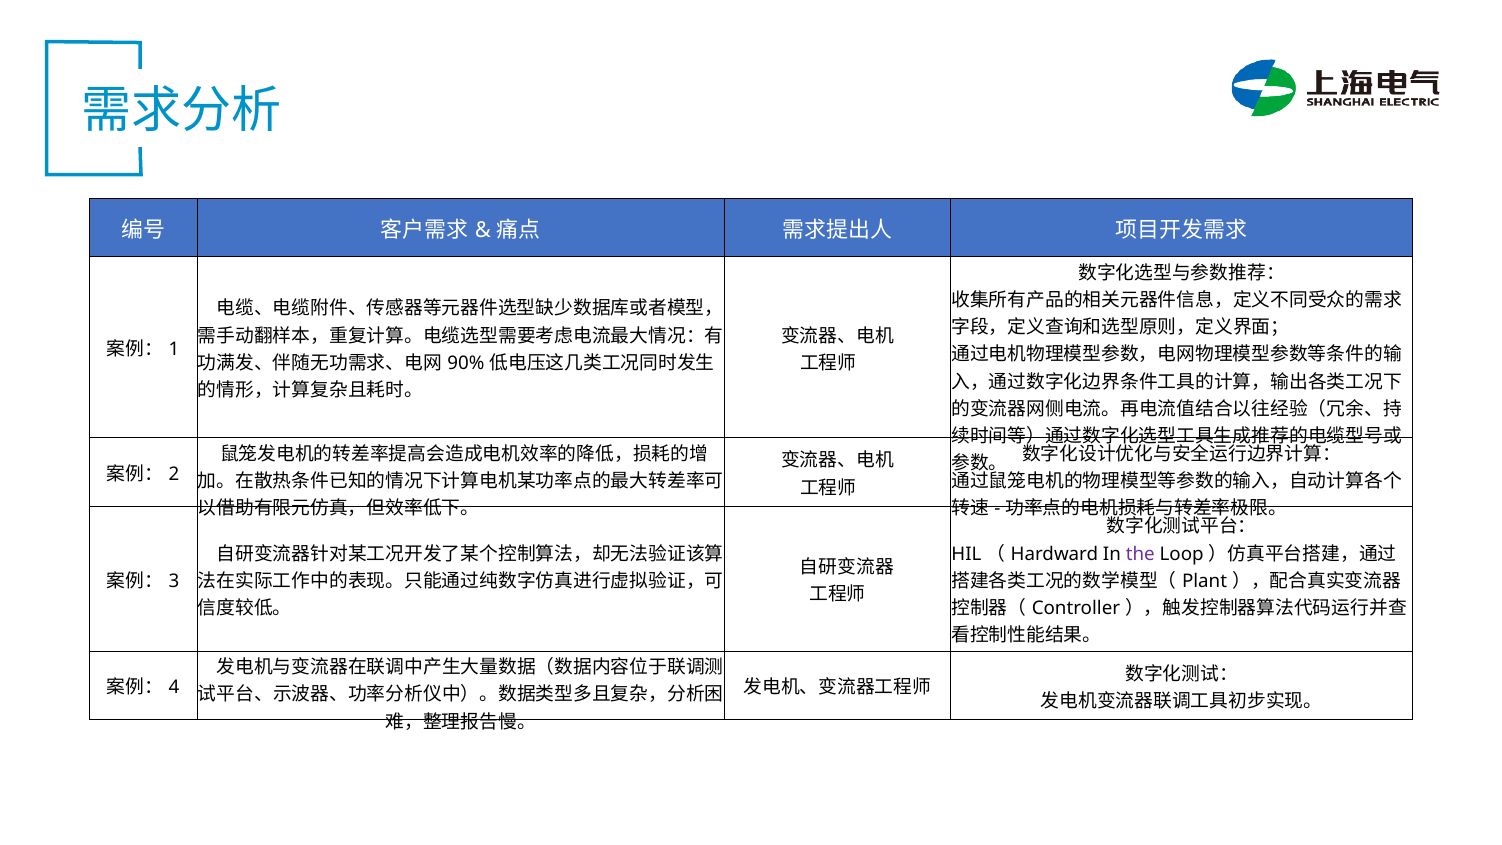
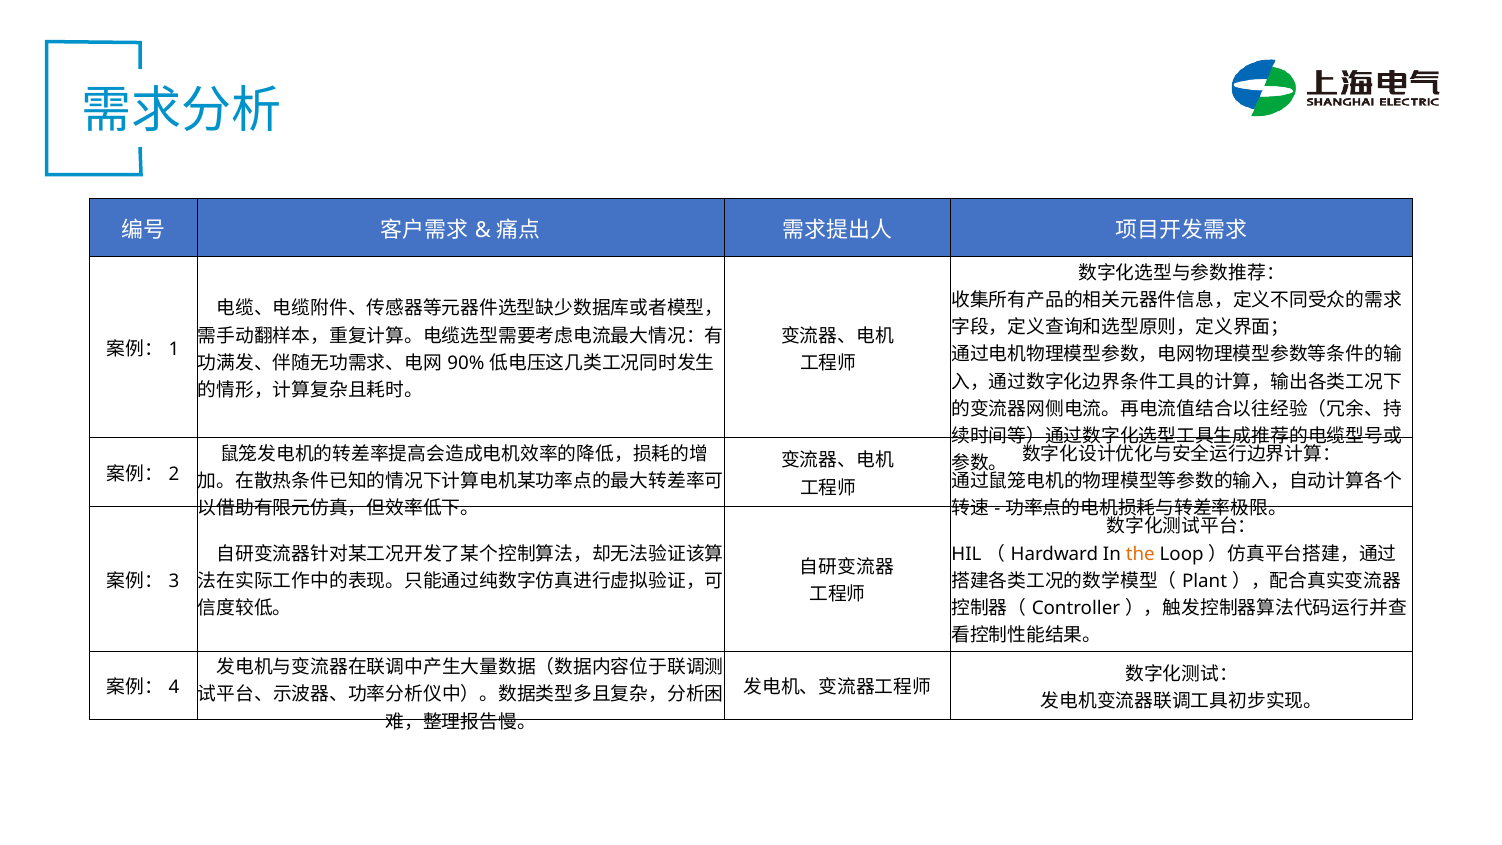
the colour: purple -> orange
